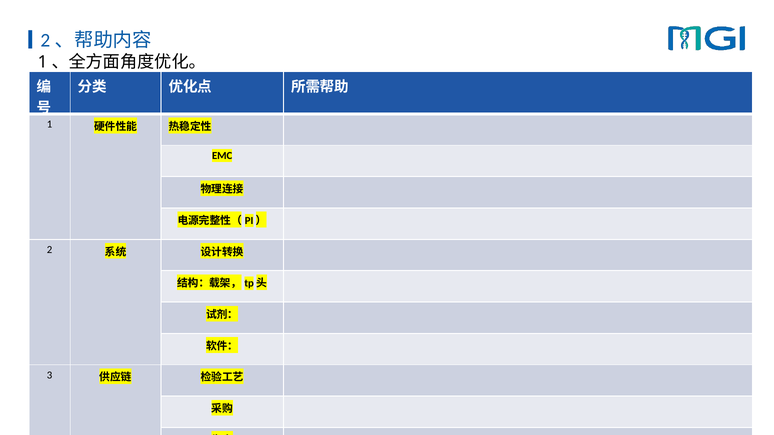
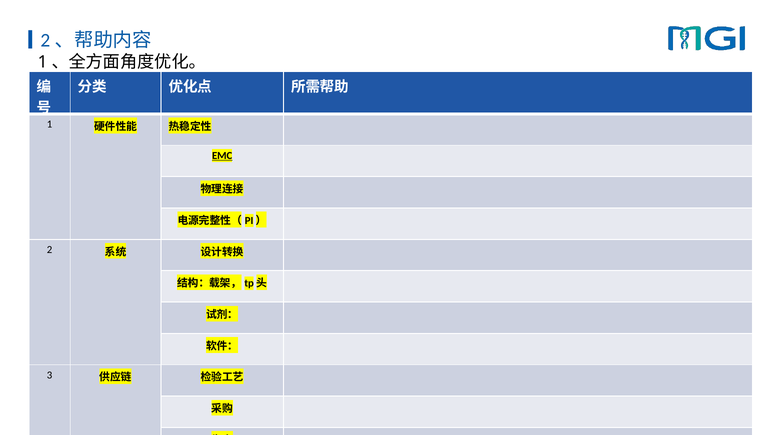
EMC underline: none -> present
